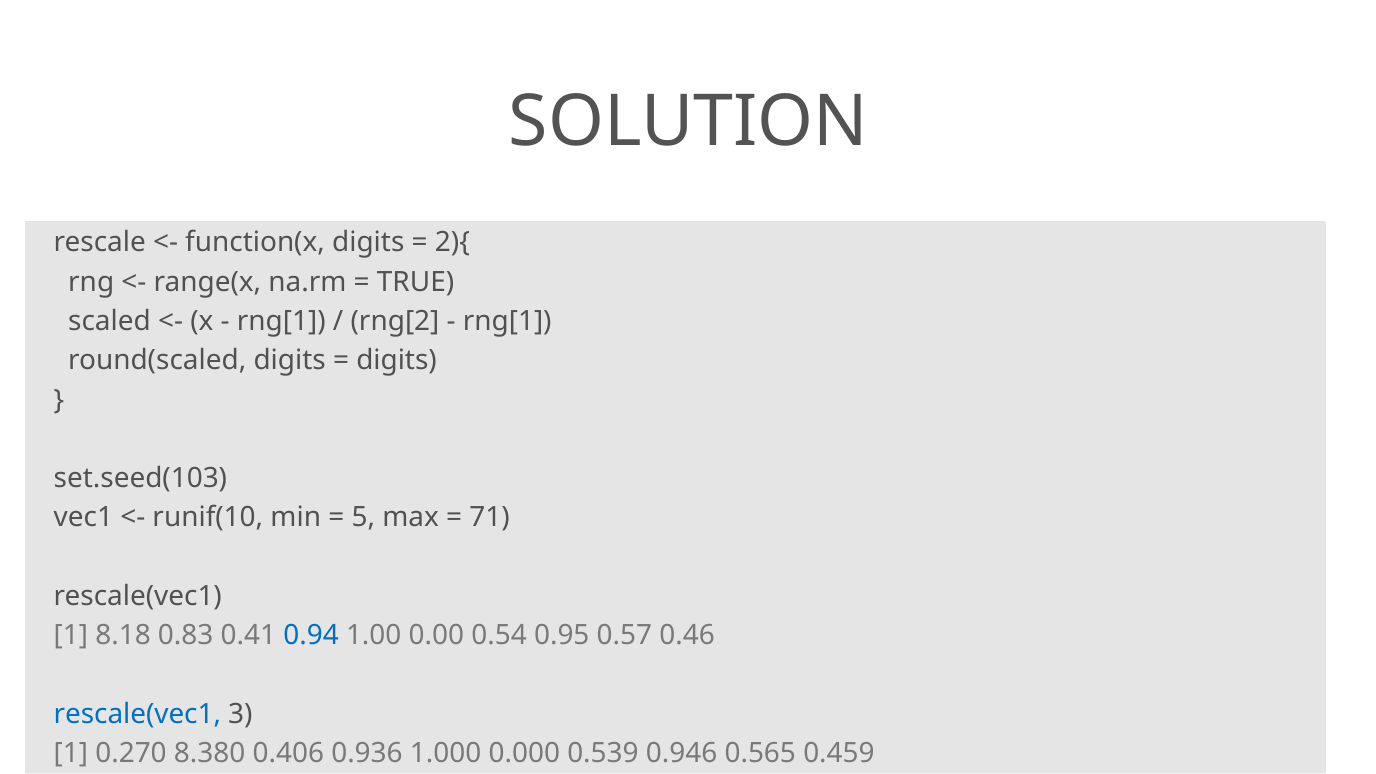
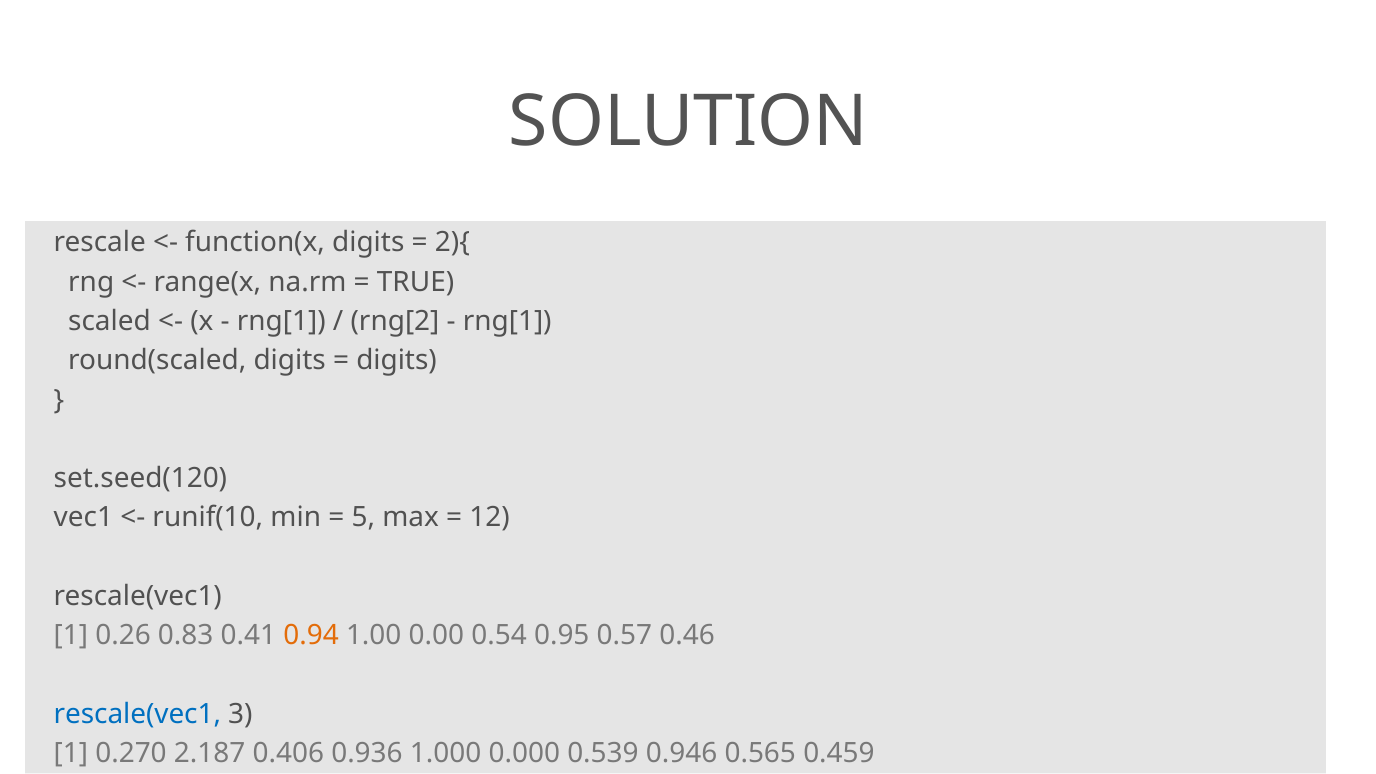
set.seed(103: set.seed(103 -> set.seed(120
71: 71 -> 12
8.18: 8.18 -> 0.26
0.94 colour: blue -> orange
8.380: 8.380 -> 2.187
